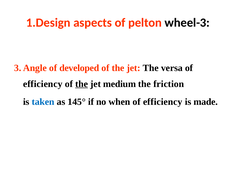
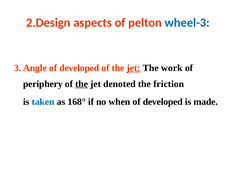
1.Design: 1.Design -> 2.Design
wheel-3 colour: black -> blue
jet at (134, 68) underline: none -> present
versa: versa -> work
efficiency at (43, 84): efficiency -> periphery
medium: medium -> denoted
145°: 145° -> 168°
efficiency at (163, 102): efficiency -> developed
